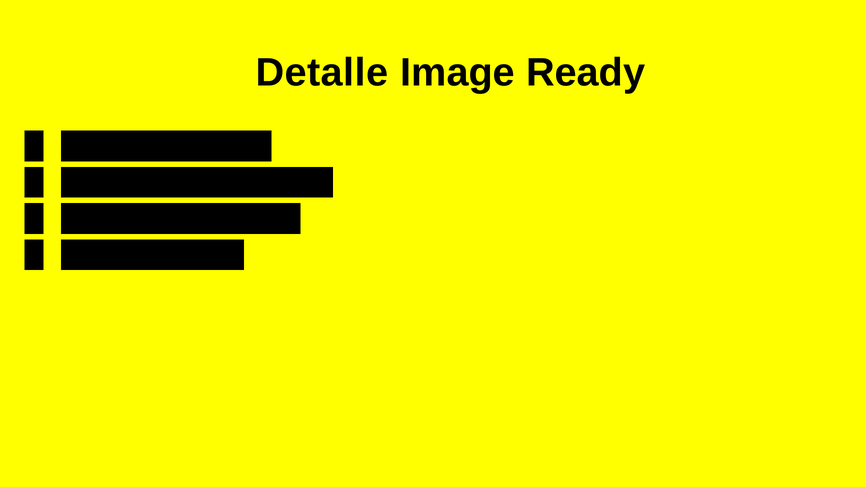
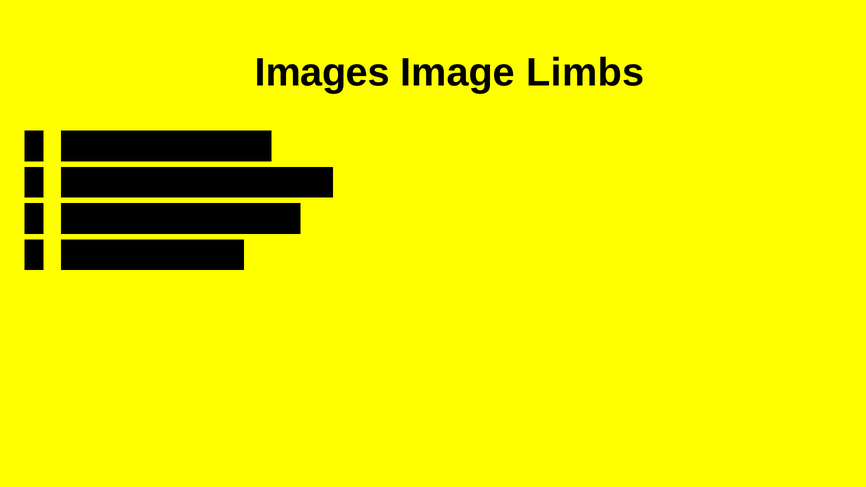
Detalle: Detalle -> Images
Ready: Ready -> Limbs
